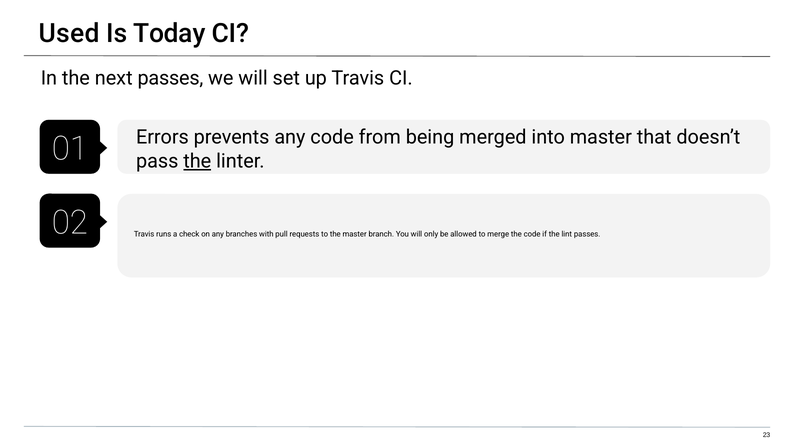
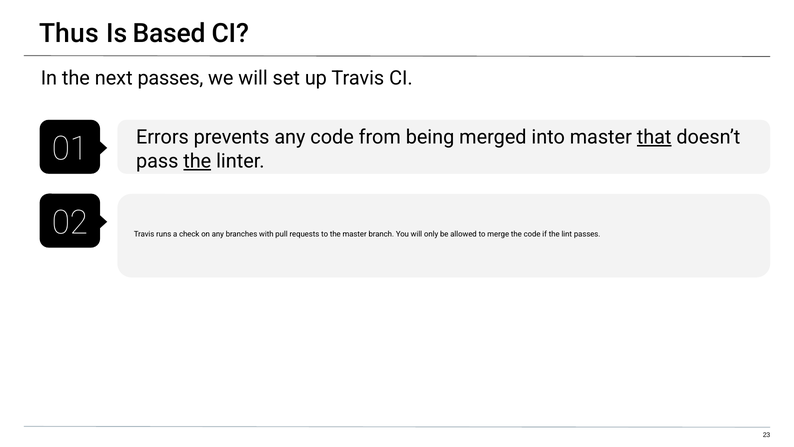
Used: Used -> Thus
Today: Today -> Based
that underline: none -> present
